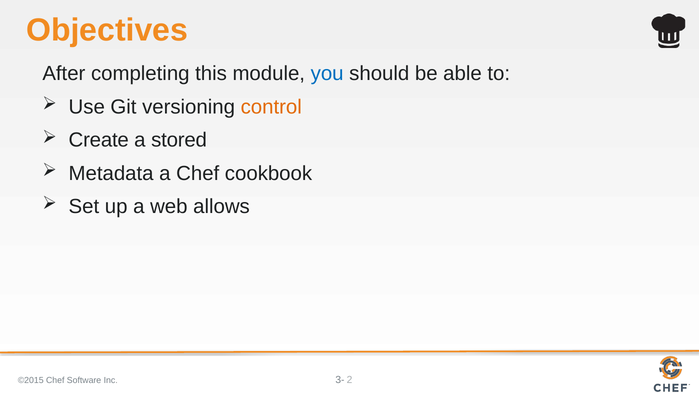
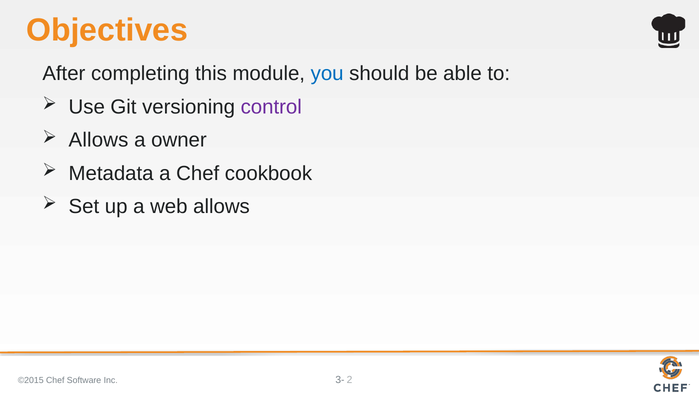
control colour: orange -> purple
Create at (99, 140): Create -> Allows
stored: stored -> owner
